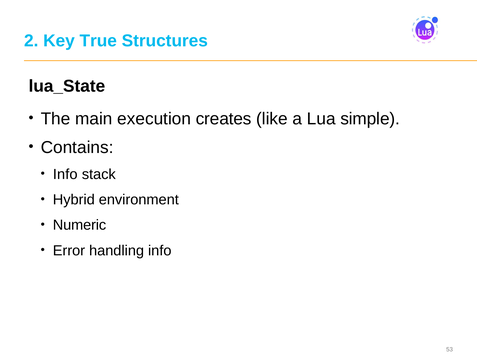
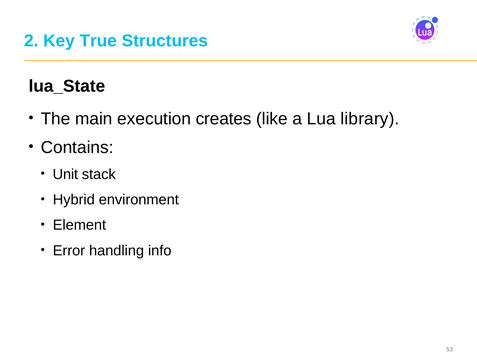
simple: simple -> library
Info at (65, 174): Info -> Unit
Numeric: Numeric -> Element
